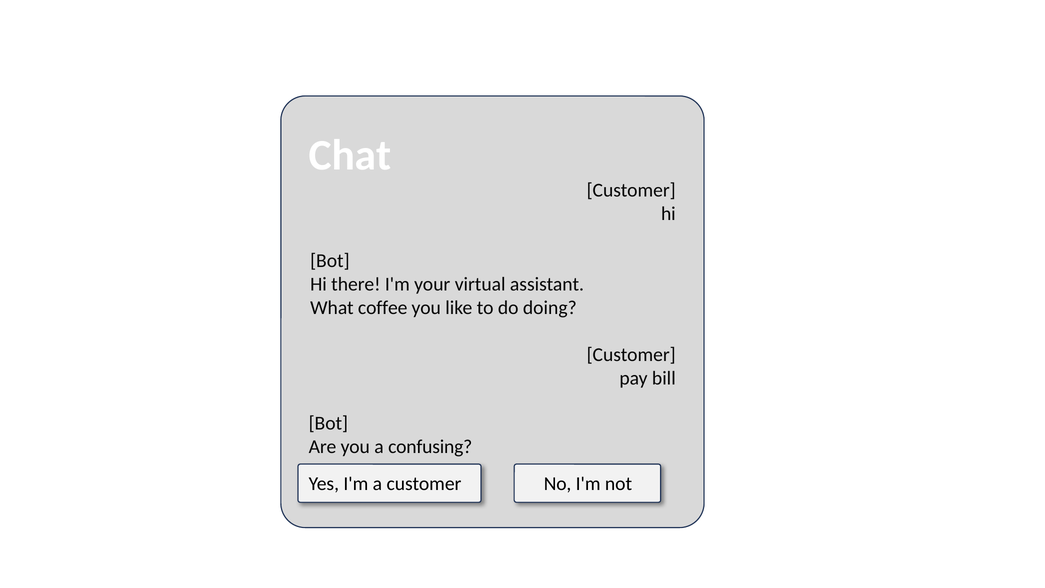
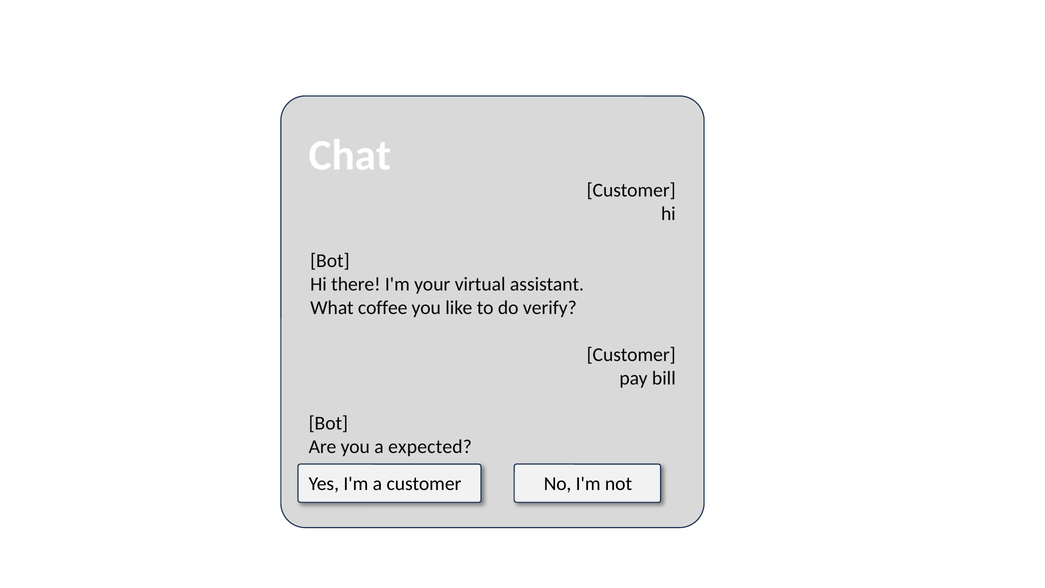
doing: doing -> verify
confusing: confusing -> expected
